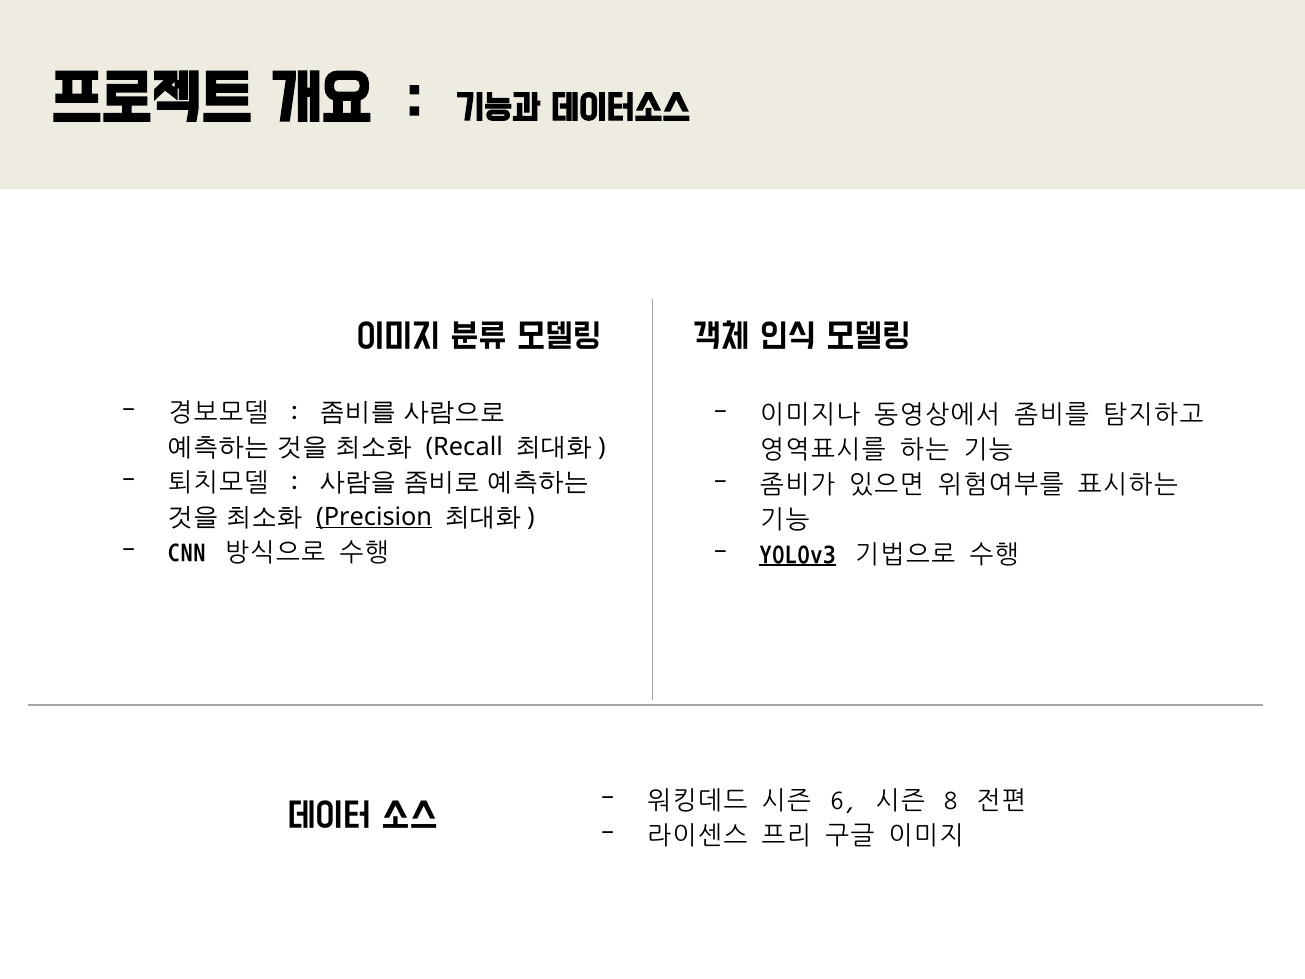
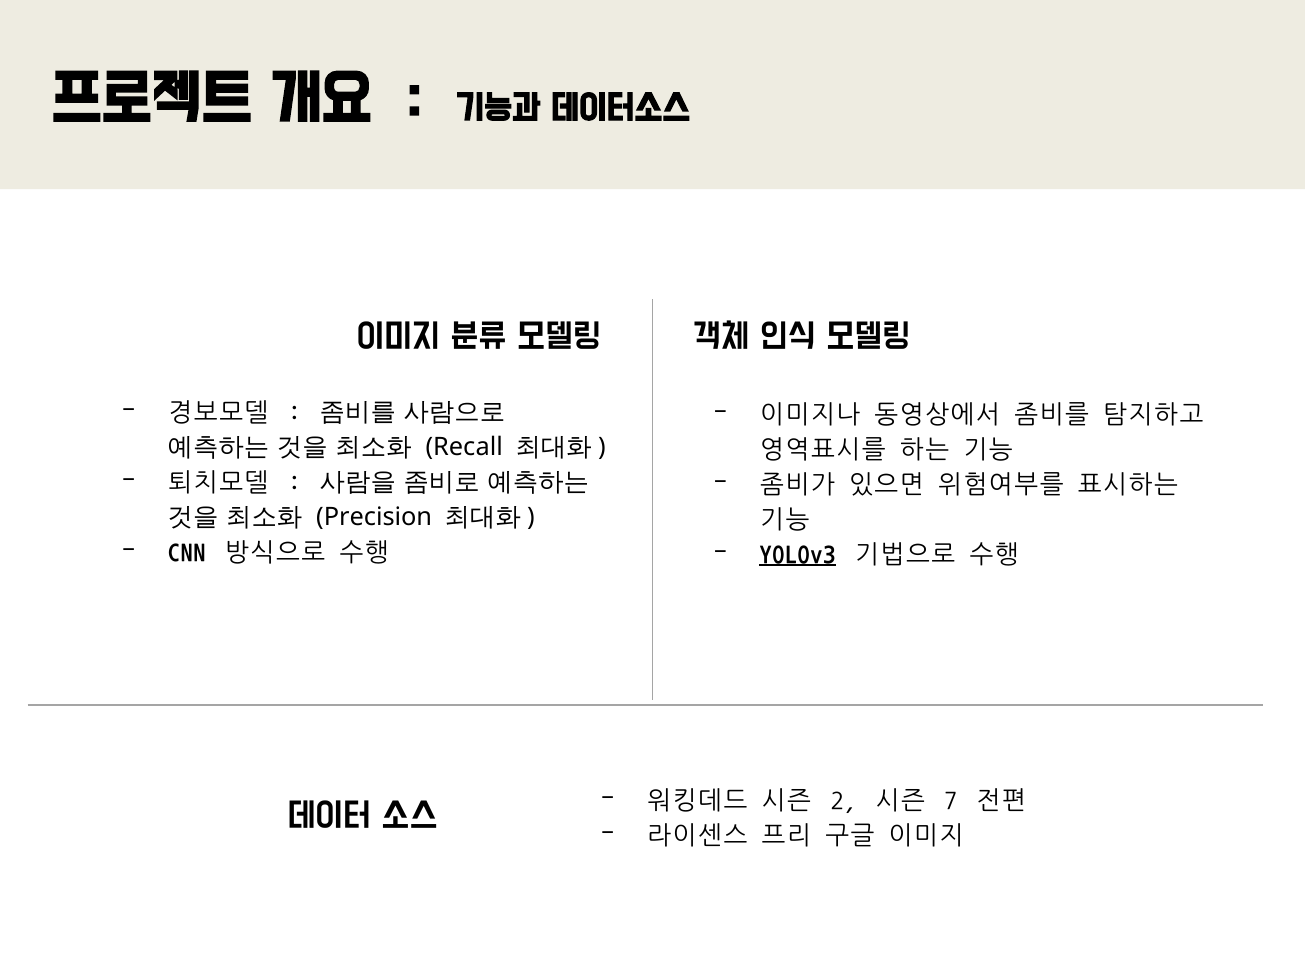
Precision underline: present -> none
6: 6 -> 2
8: 8 -> 7
